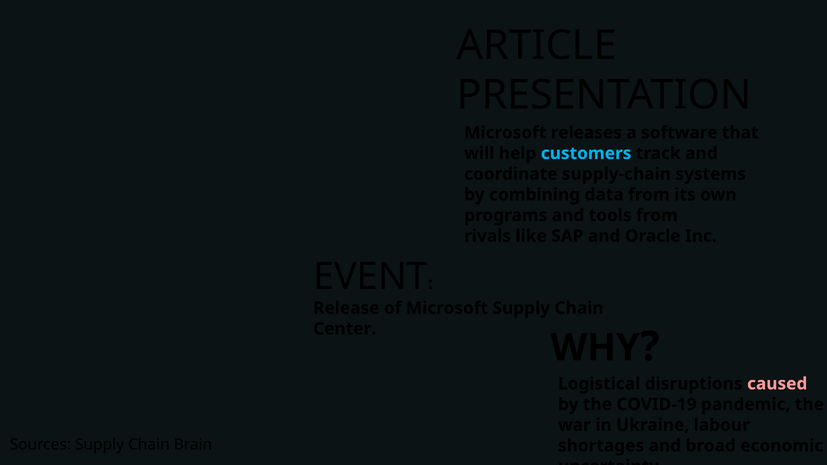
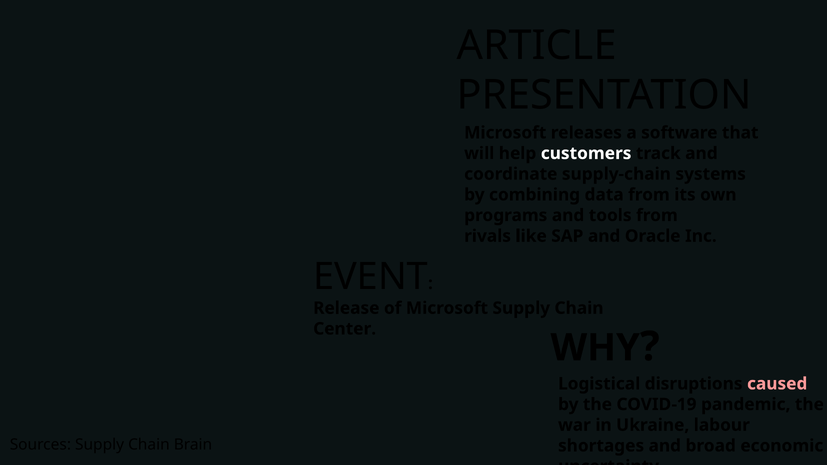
customers colour: light blue -> white
